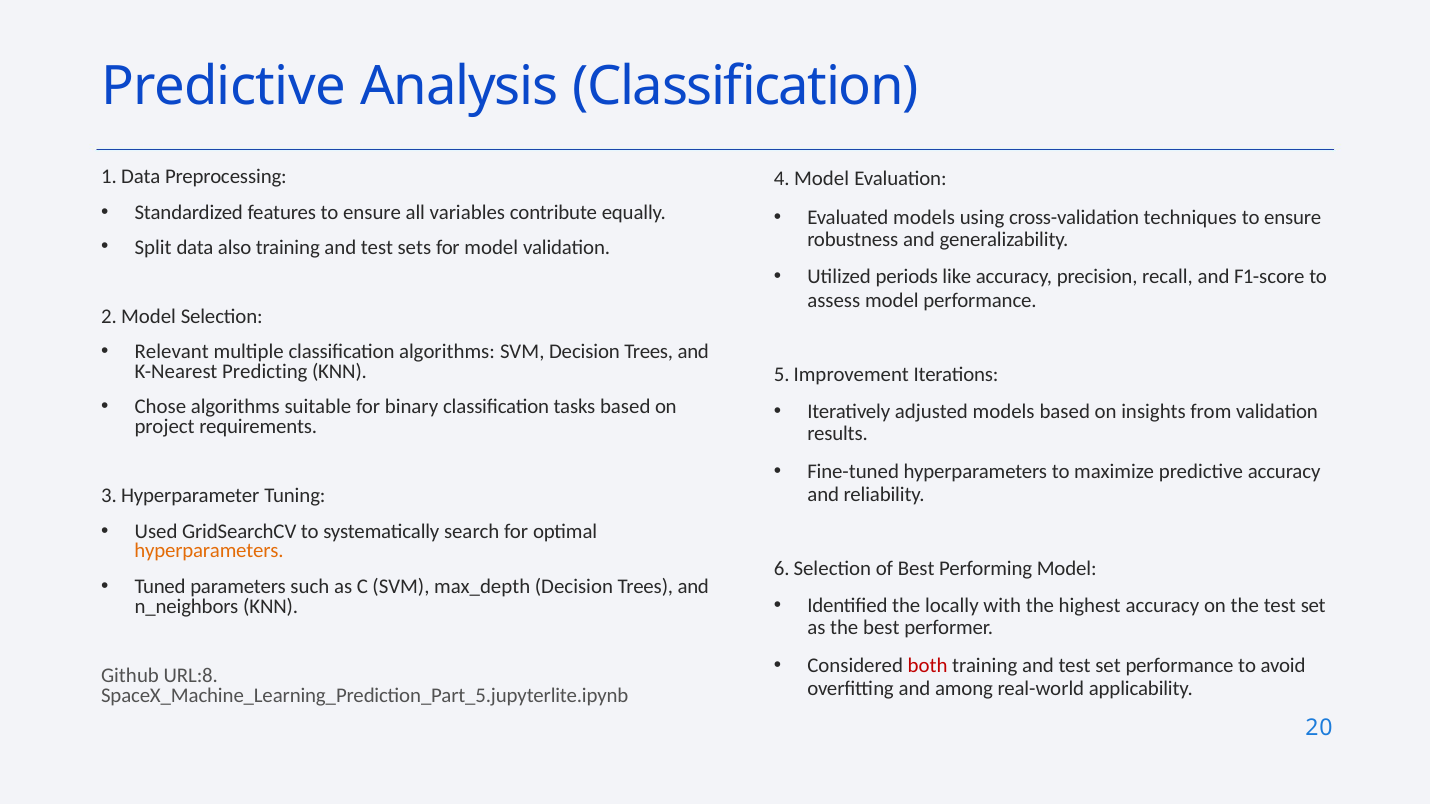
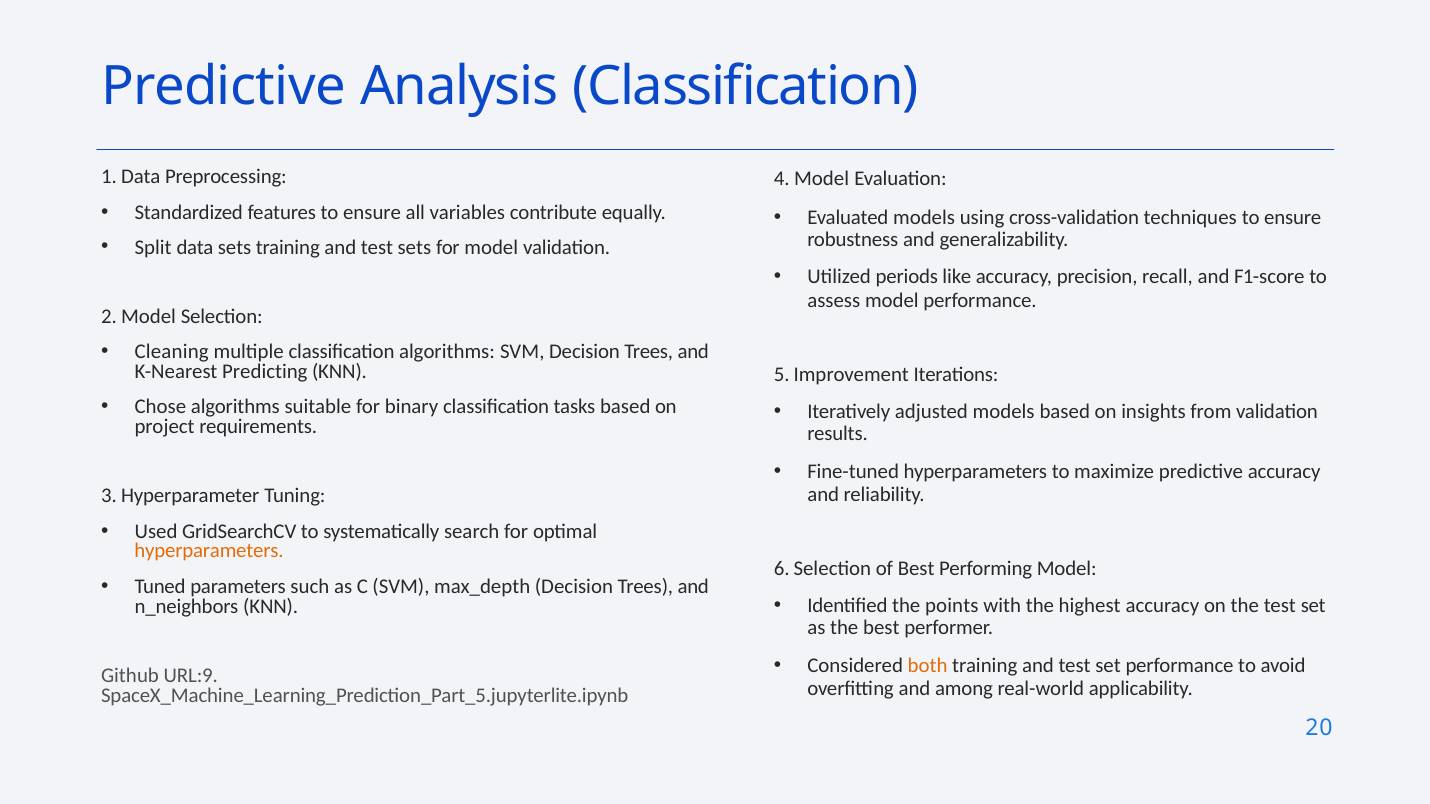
data also: also -> sets
Relevant: Relevant -> Cleaning
locally: locally -> points
both colour: red -> orange
URL:8: URL:8 -> URL:9
